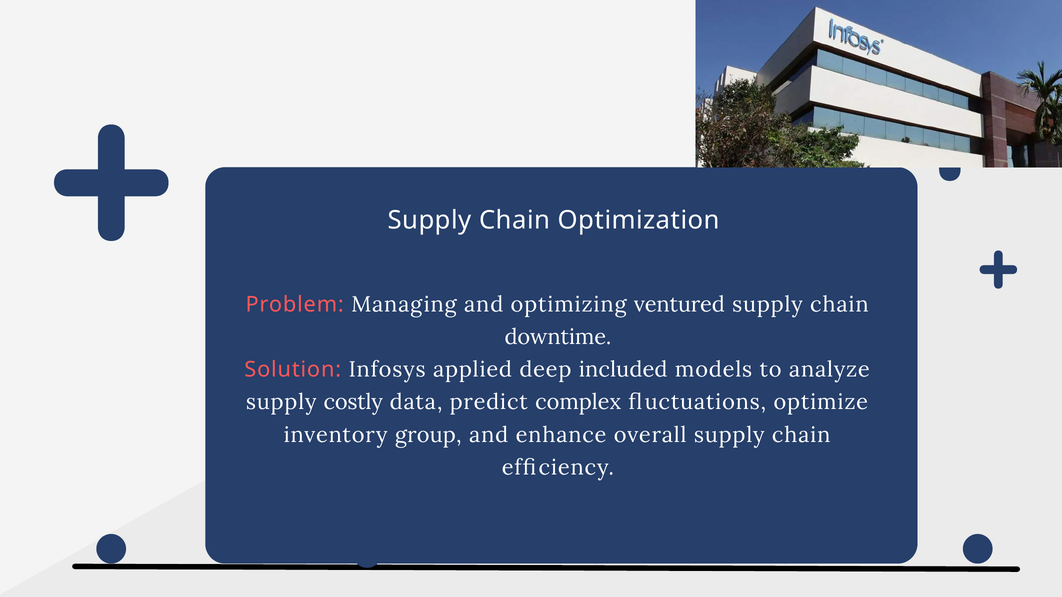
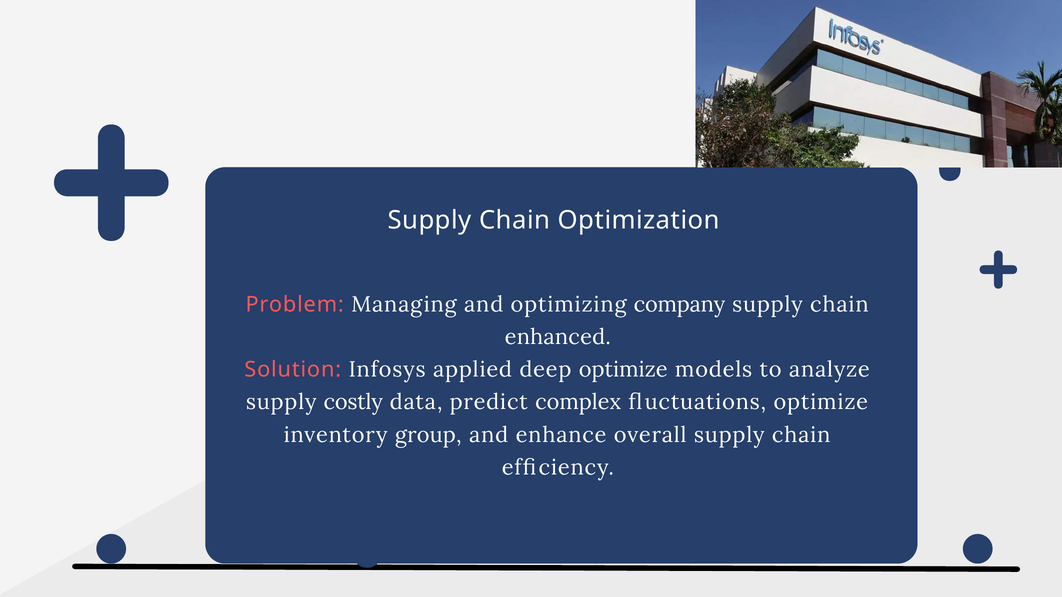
ventured: ventured -> company
downtime: downtime -> enhanced
deep included: included -> optimize
